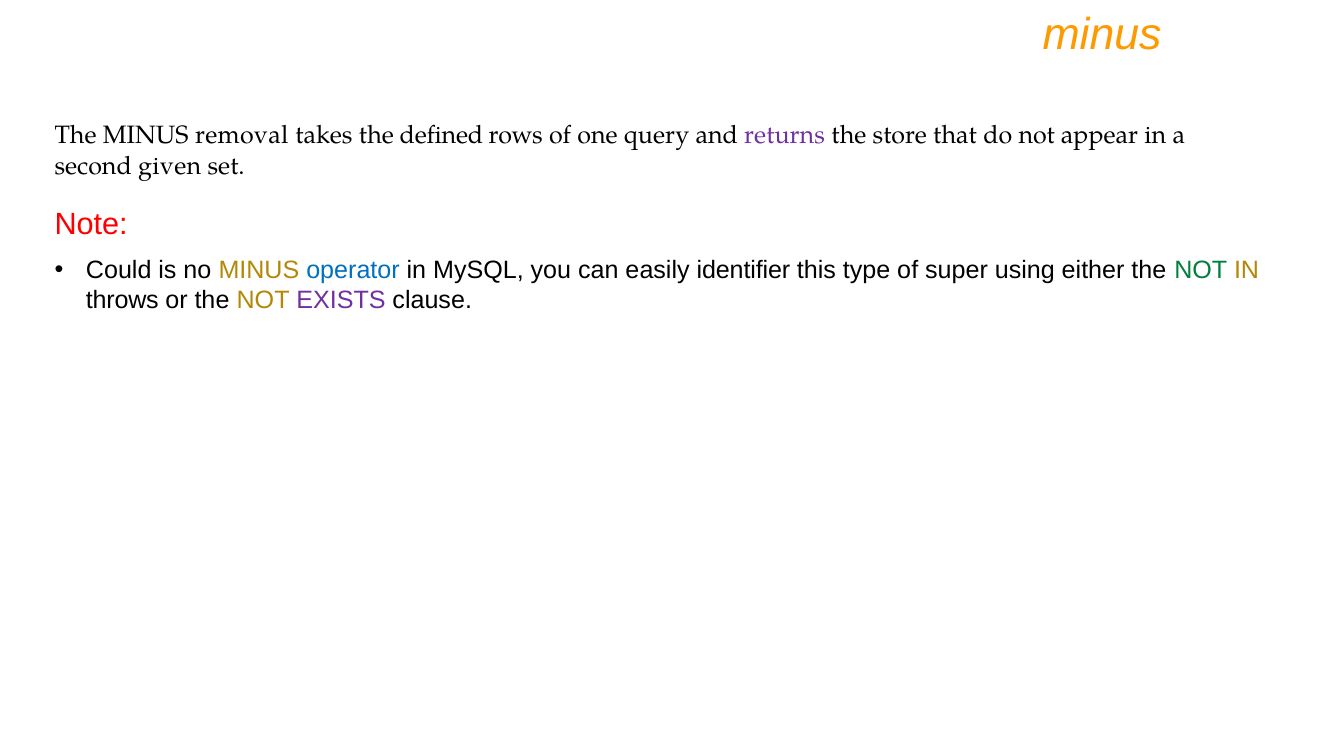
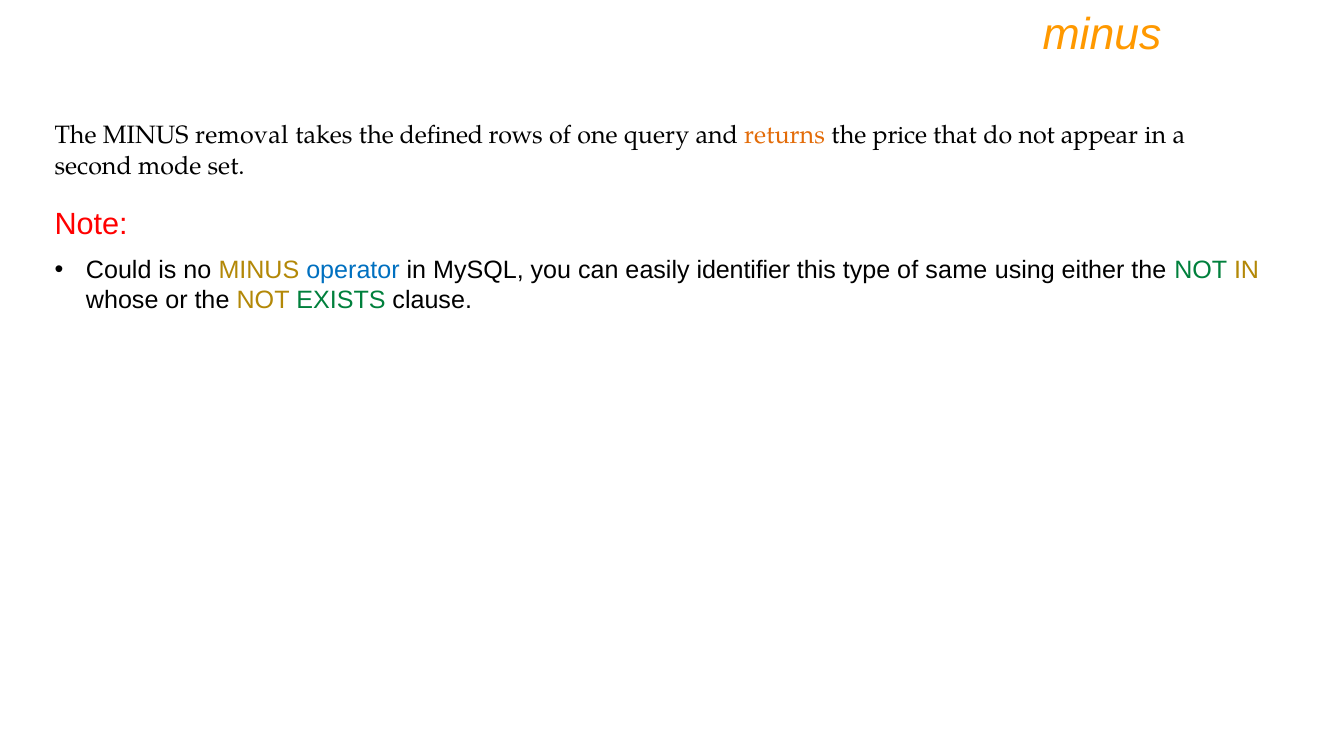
returns colour: purple -> orange
store: store -> price
given: given -> mode
super: super -> same
throws: throws -> whose
EXISTS colour: purple -> green
